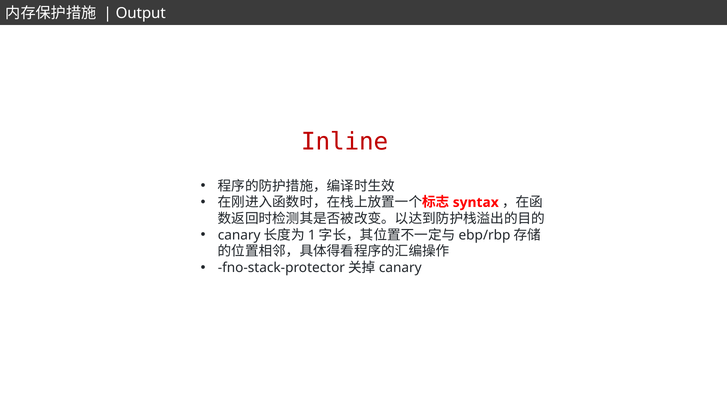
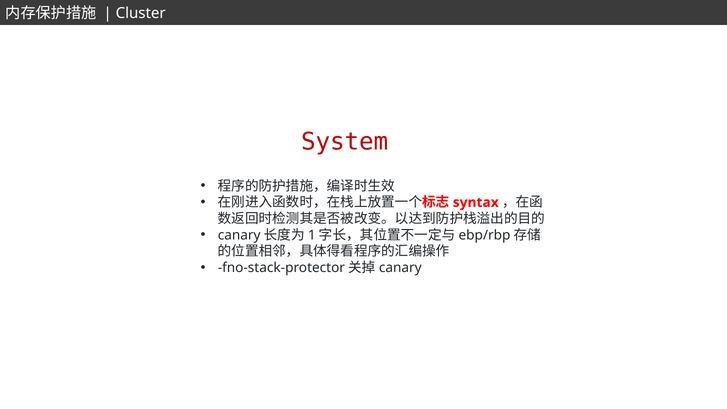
Output: Output -> Cluster
Inline: Inline -> System
